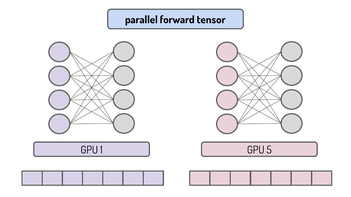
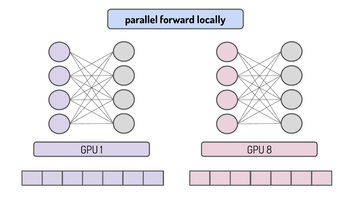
tensor: tensor -> locally
5: 5 -> 8
